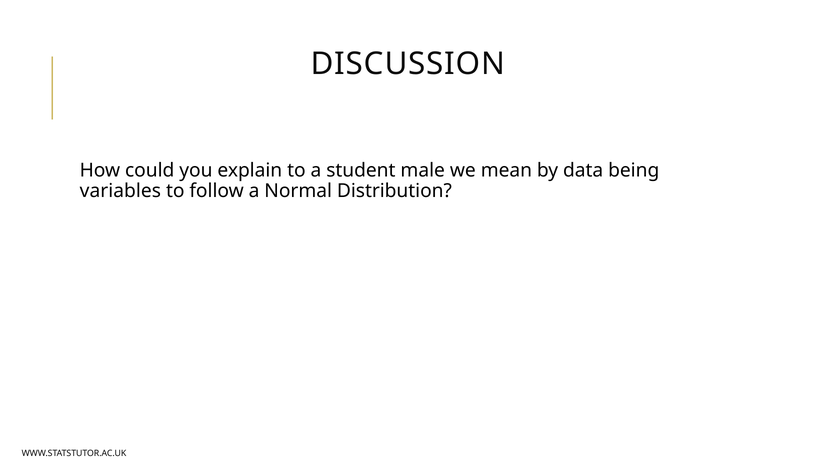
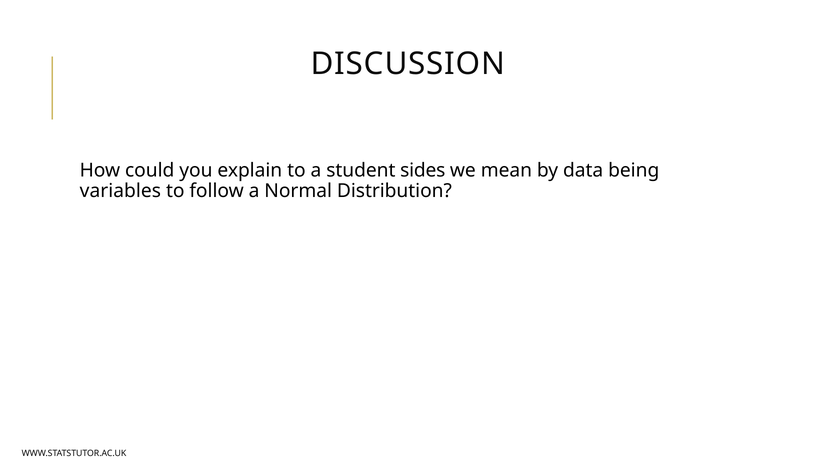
male: male -> sides
